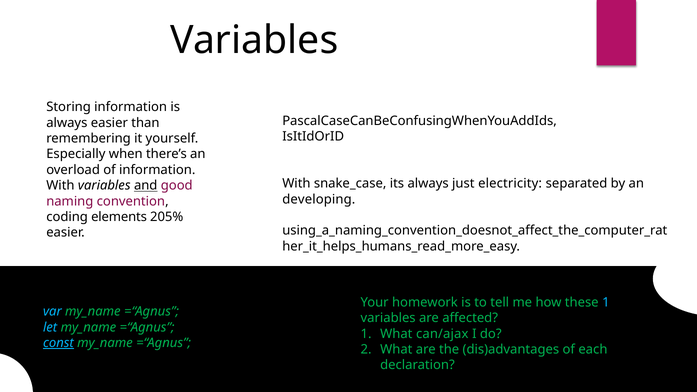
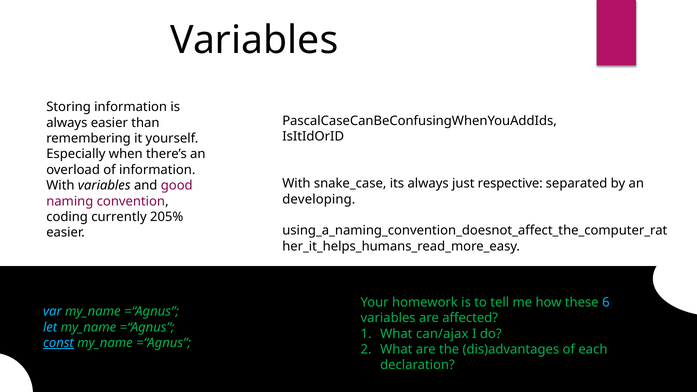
electricity: electricity -> respective
and underline: present -> none
elements: elements -> currently
these 1: 1 -> 6
